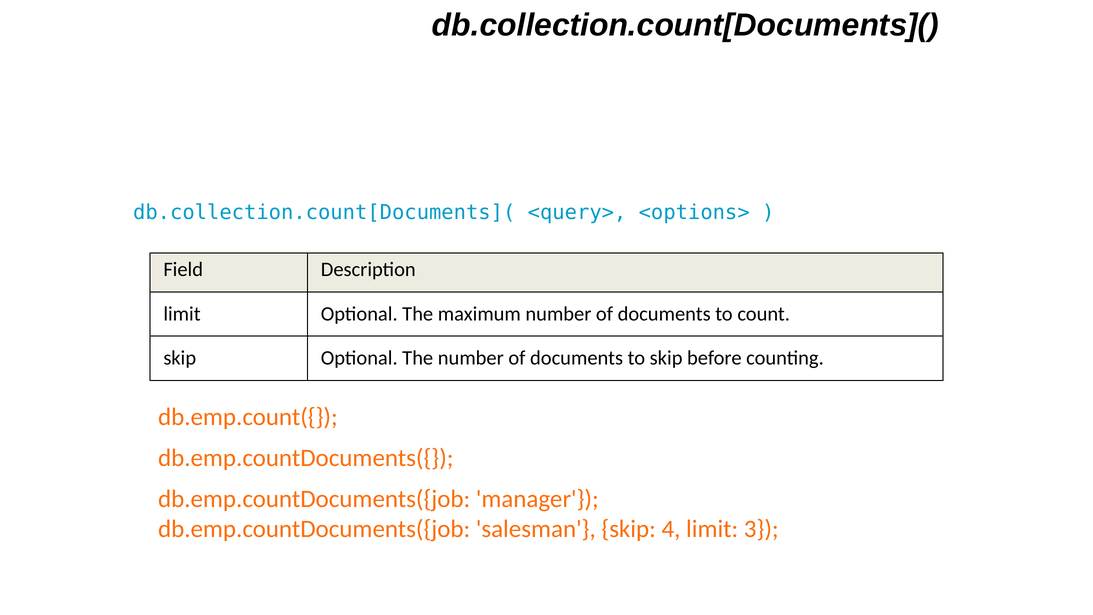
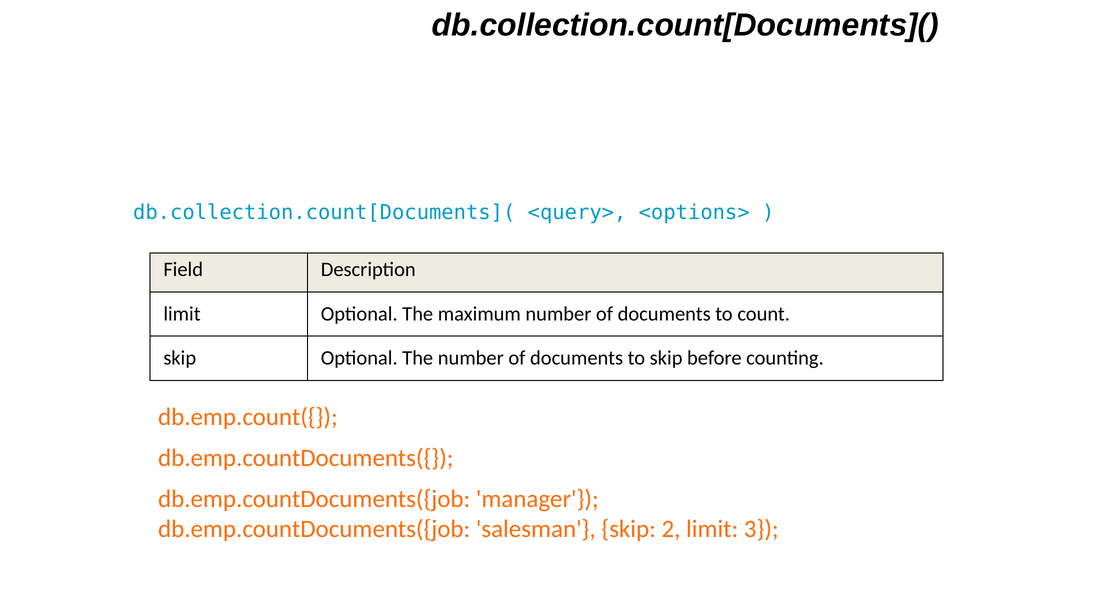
4: 4 -> 2
